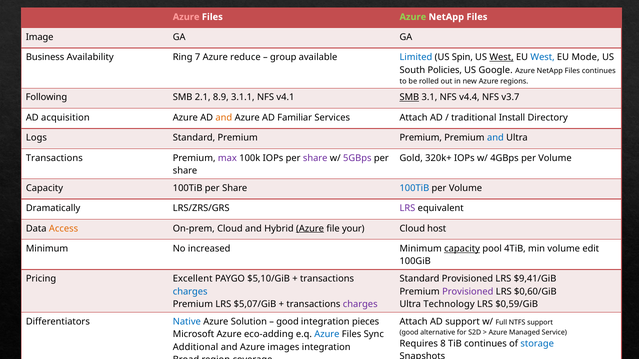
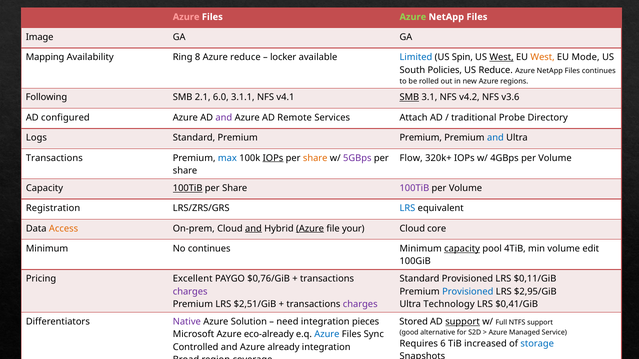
Business: Business -> Mapping
7: 7 -> 8
group: group -> locker
West at (543, 57) colour: blue -> orange
US Google: Google -> Reduce
8.9: 8.9 -> 6.0
v4.4: v4.4 -> v4.2
v3.7: v3.7 -> v3.6
acquisition: acquisition -> configured
and at (224, 118) colour: orange -> purple
Familiar: Familiar -> Remote
Install: Install -> Probe
max colour: purple -> blue
IOPs at (273, 158) underline: none -> present
share at (315, 158) colour: purple -> orange
Gold: Gold -> Flow
100TiB at (188, 188) underline: none -> present
100TiB at (414, 188) colour: blue -> purple
Dramatically: Dramatically -> Registration
LRS at (407, 209) colour: purple -> blue
and at (253, 229) underline: none -> present
host: host -> core
No increased: increased -> continues
$5,10/GiB: $5,10/GiB -> $0,76/GiB
$9,41/GiB: $9,41/GiB -> $0,11/GiB
charges at (190, 292) colour: blue -> purple
Provisioned at (468, 292) colour: purple -> blue
$0,60/GiB: $0,60/GiB -> $2,95/GiB
$5,07/GiB: $5,07/GiB -> $2,51/GiB
$0,59/GiB: $0,59/GiB -> $0,41/GiB
Native colour: blue -> purple
good at (288, 322): good -> need
Attach at (414, 322): Attach -> Stored
support at (463, 322) underline: none -> present
eco-adding: eco-adding -> eco-already
8: 8 -> 6
TiB continues: continues -> increased
Additional: Additional -> Controlled
images: images -> already
